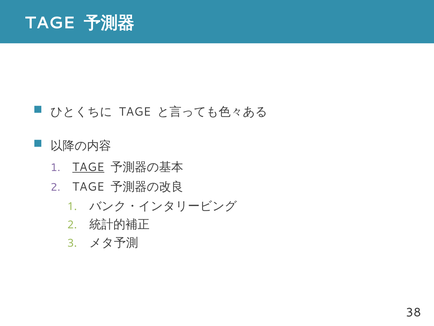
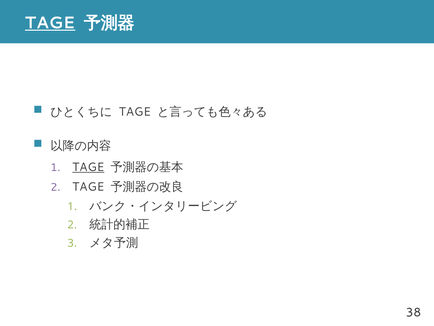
TAGE at (50, 23) underline: none -> present
